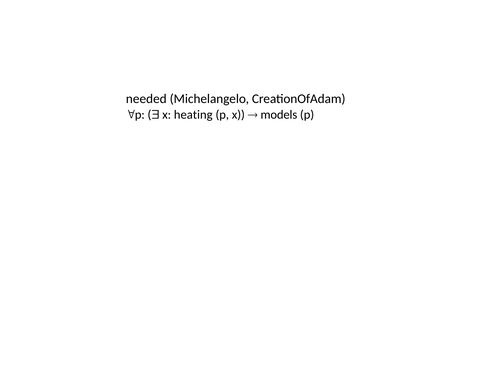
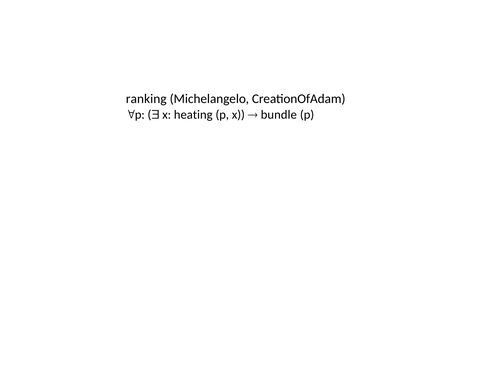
needed: needed -> ranking
models: models -> bundle
